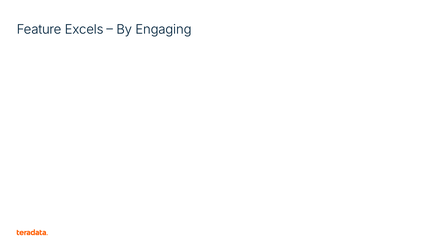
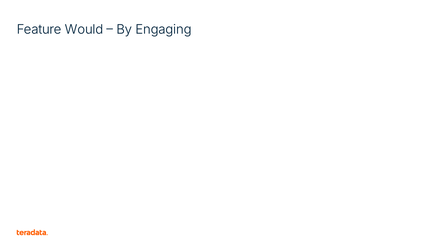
Excels: Excels -> Would
